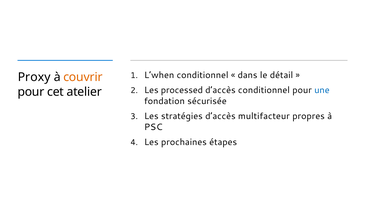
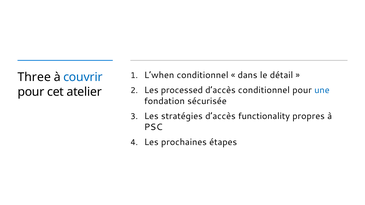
Proxy: Proxy -> Three
couvrir colour: orange -> blue
multifacteur: multifacteur -> functionality
